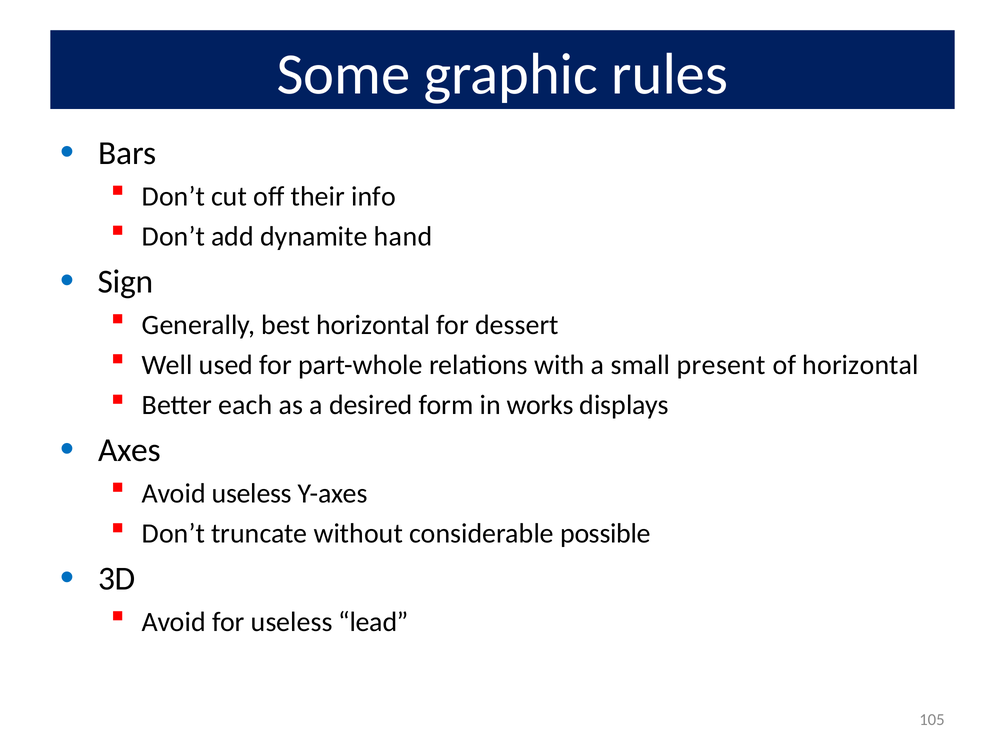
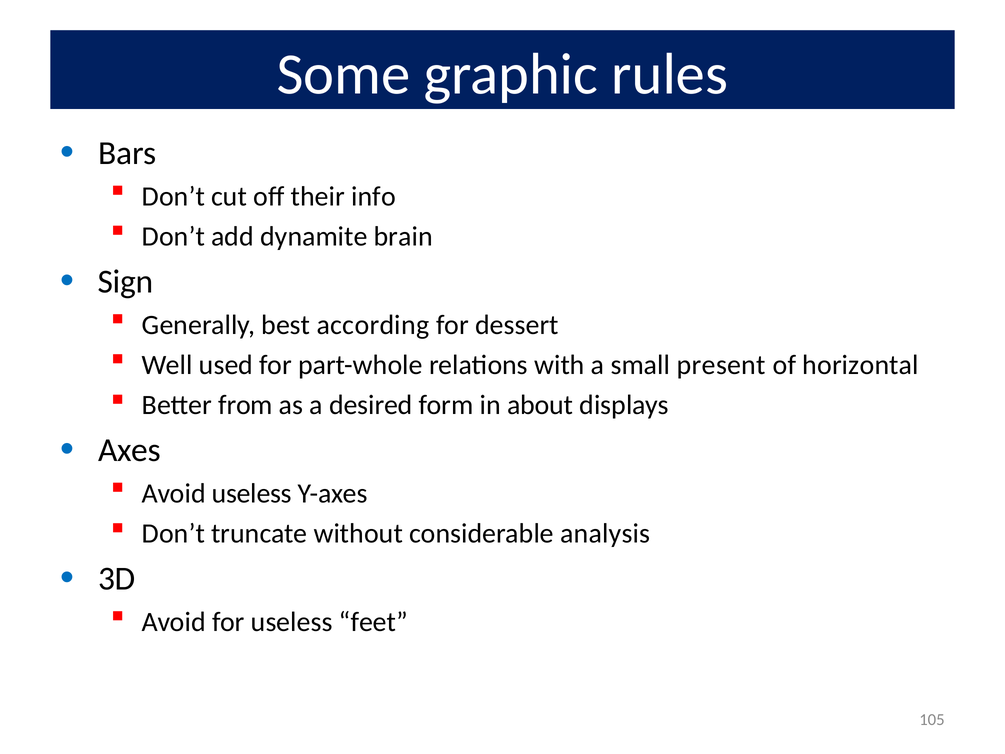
hand: hand -> brain
best horizontal: horizontal -> according
each: each -> from
works: works -> about
possible: possible -> analysis
lead: lead -> feet
